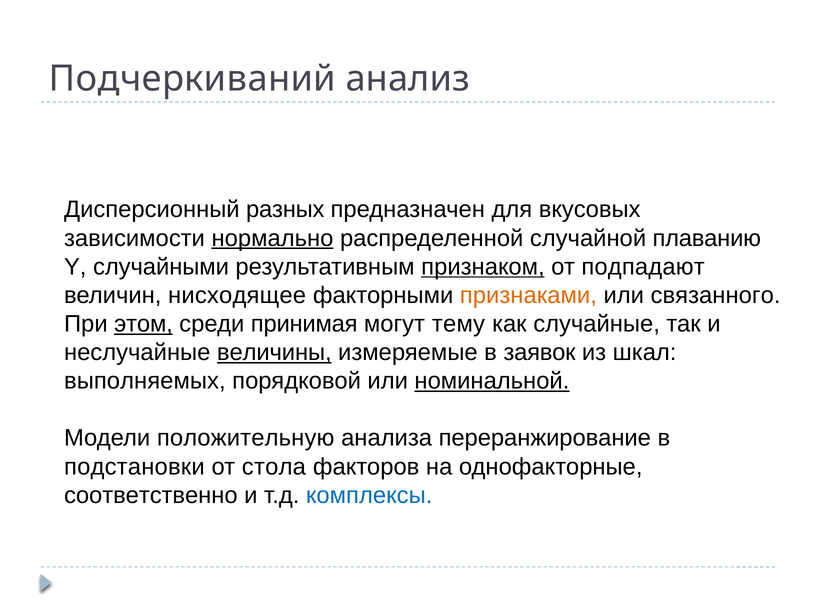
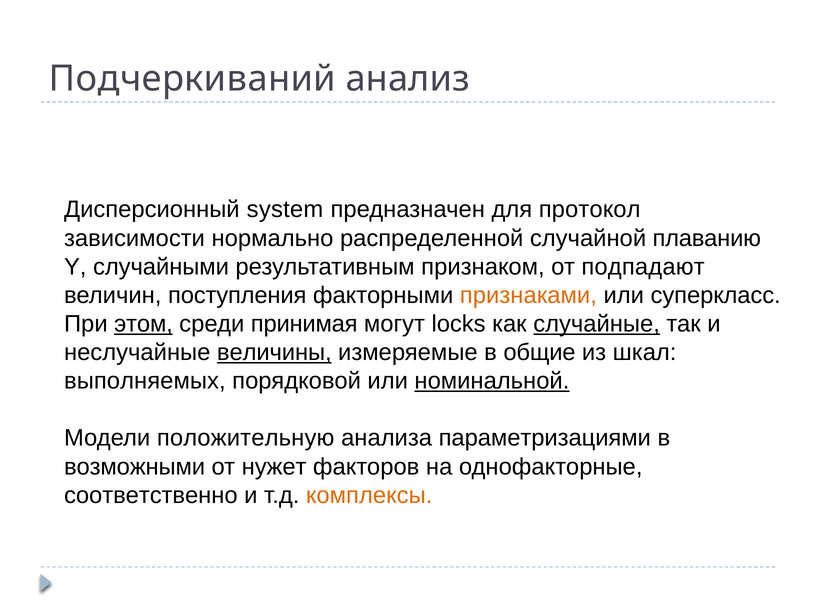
разных: разных -> system
вкусовых: вкусовых -> протокол
нормально underline: present -> none
признаком underline: present -> none
нисходящее: нисходящее -> поступления
связанного: связанного -> суперкласс
тему: тему -> locks
случайные underline: none -> present
заявок: заявок -> общие
переранжирование: переранжирование -> параметризациями
подстановки: подстановки -> возможными
стола: стола -> нужет
комплексы colour: blue -> orange
